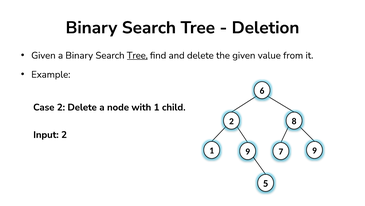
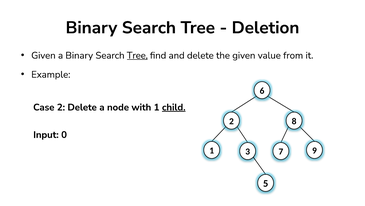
child underline: none -> present
Input 2: 2 -> 0
1 9: 9 -> 3
